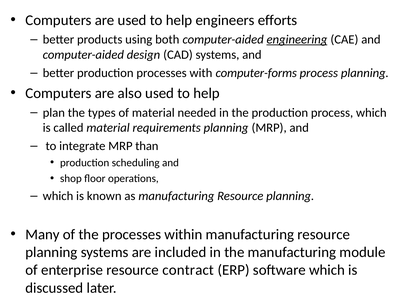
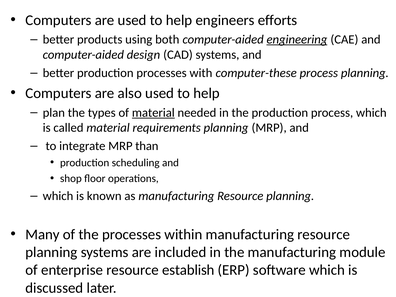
computer-forms: computer-forms -> computer-these
material at (153, 113) underline: none -> present
contract: contract -> establish
